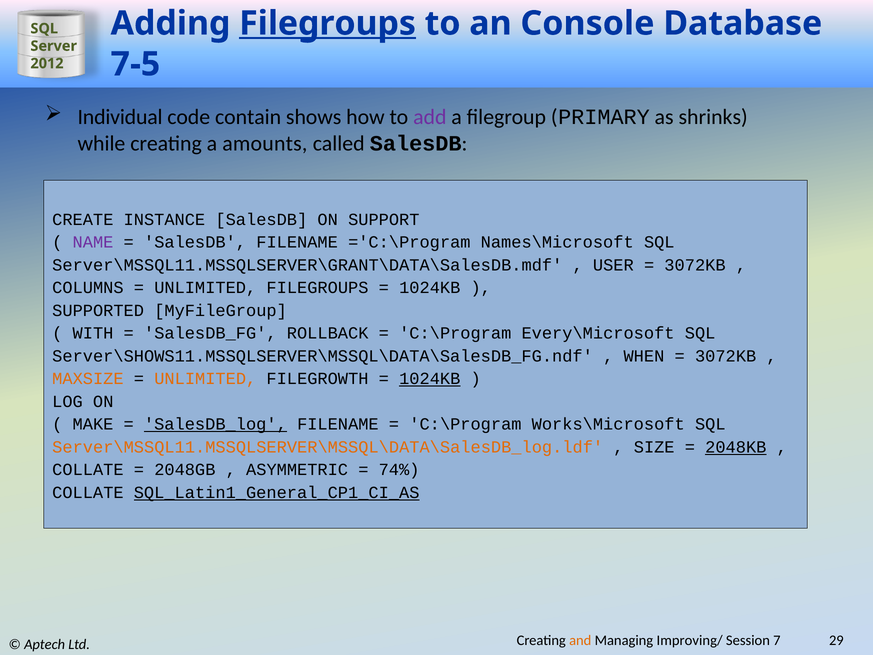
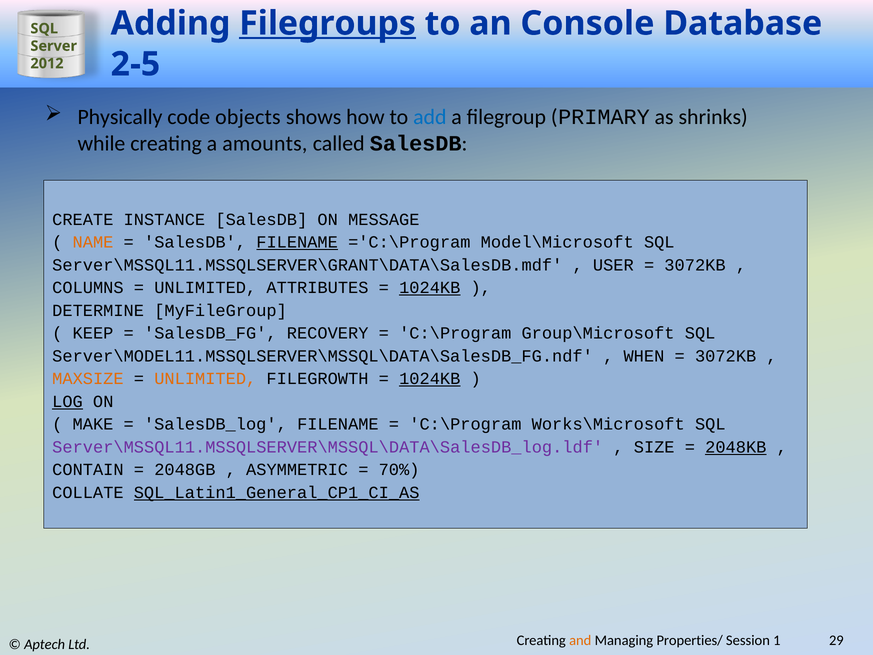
7-5: 7-5 -> 2-5
Individual: Individual -> Physically
contain: contain -> objects
add colour: purple -> blue
SUPPORT: SUPPORT -> MESSAGE
NAME colour: purple -> orange
FILENAME at (297, 242) underline: none -> present
Names\Microsoft: Names\Microsoft -> Model\Microsoft
UNLIMITED FILEGROUPS: FILEGROUPS -> ATTRIBUTES
1024KB at (430, 288) underline: none -> present
SUPPORTED: SUPPORTED -> DETERMINE
WITH: WITH -> KEEP
ROLLBACK: ROLLBACK -> RECOVERY
Every\Microsoft: Every\Microsoft -> Group\Microsoft
Server\SHOWS11.MSSQLSERVER\MSSQL\DATA\SalesDB_FG.ndf: Server\SHOWS11.MSSQLSERVER\MSSQL\DATA\SalesDB_FG.ndf -> Server\MODEL11.MSSQLSERVER\MSSQL\DATA\SalesDB_FG.ndf
LOG underline: none -> present
SalesDB_log underline: present -> none
Server\MSSQL11.MSSQLSERVER\MSSQL\DATA\SalesDB_log.ldf colour: orange -> purple
COLLATE at (88, 470): COLLATE -> CONTAIN
74%: 74% -> 70%
Improving/: Improving/ -> Properties/
7: 7 -> 1
